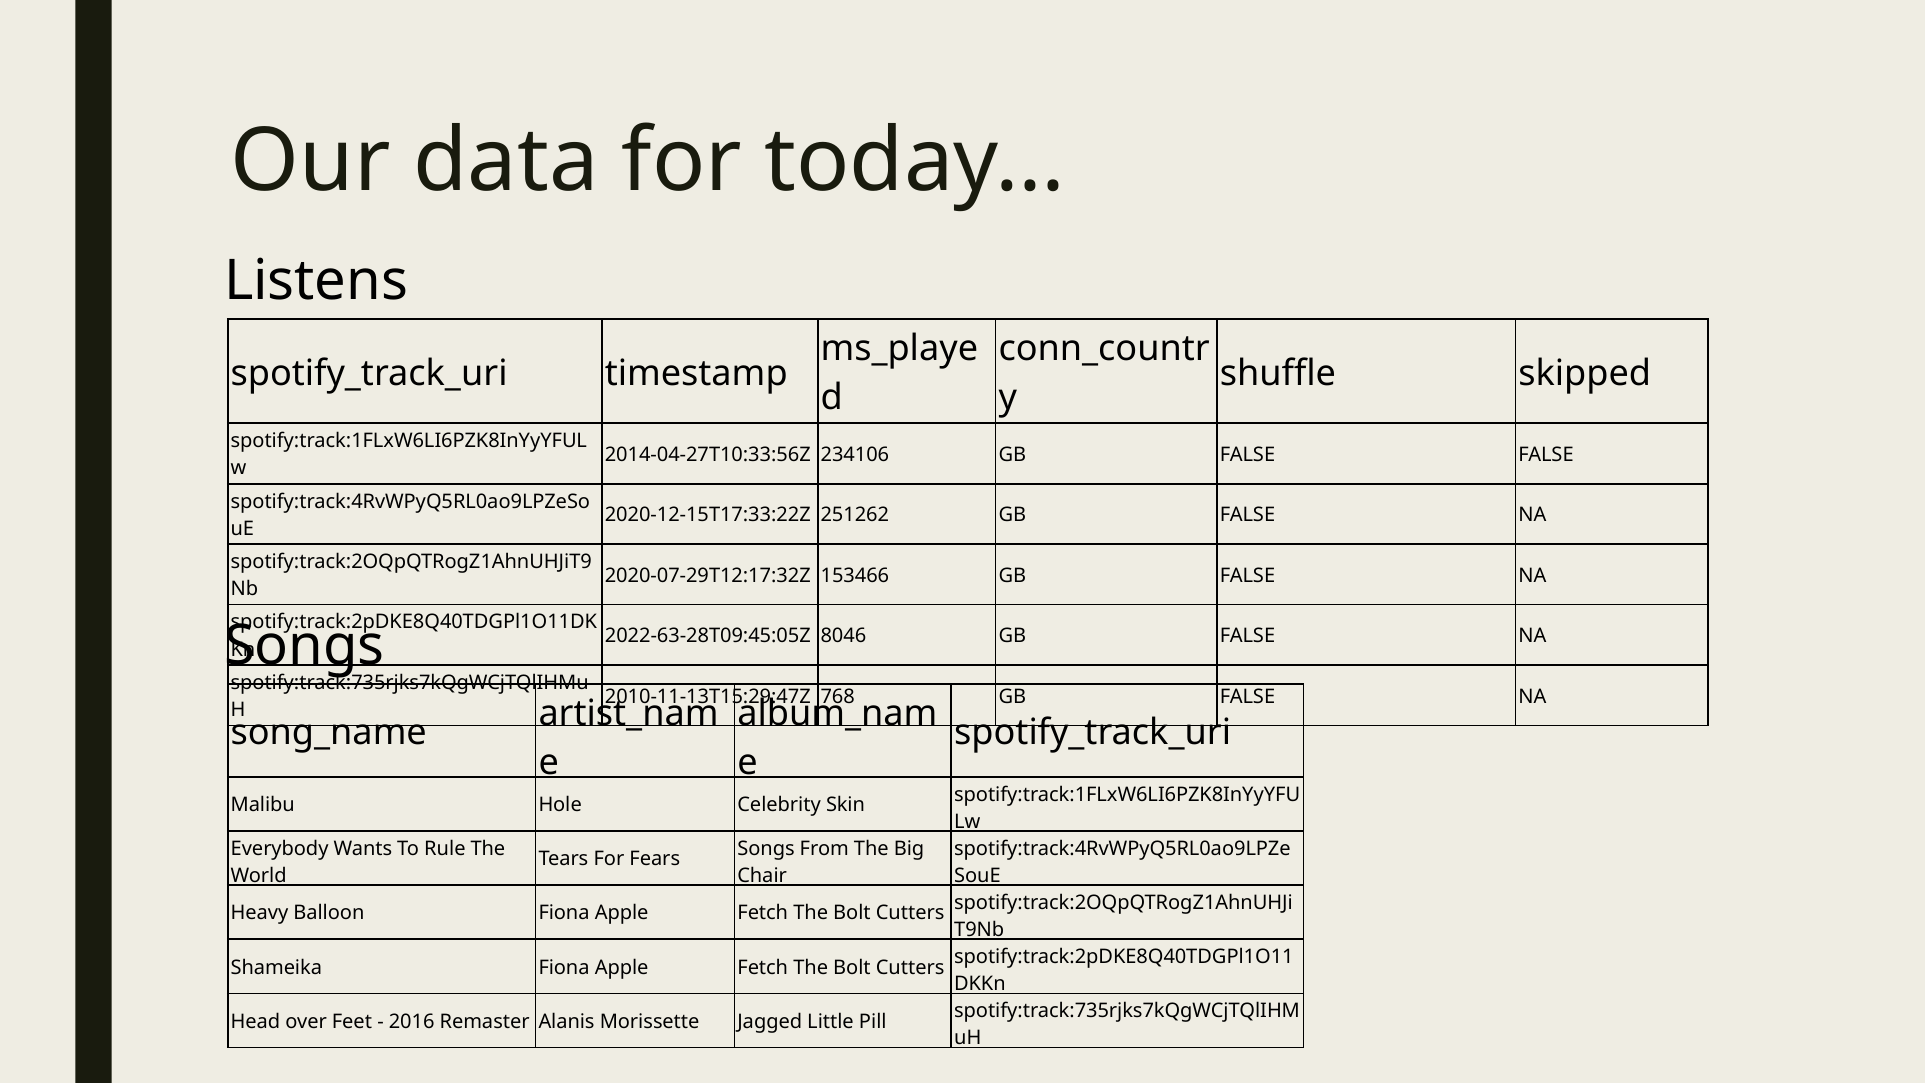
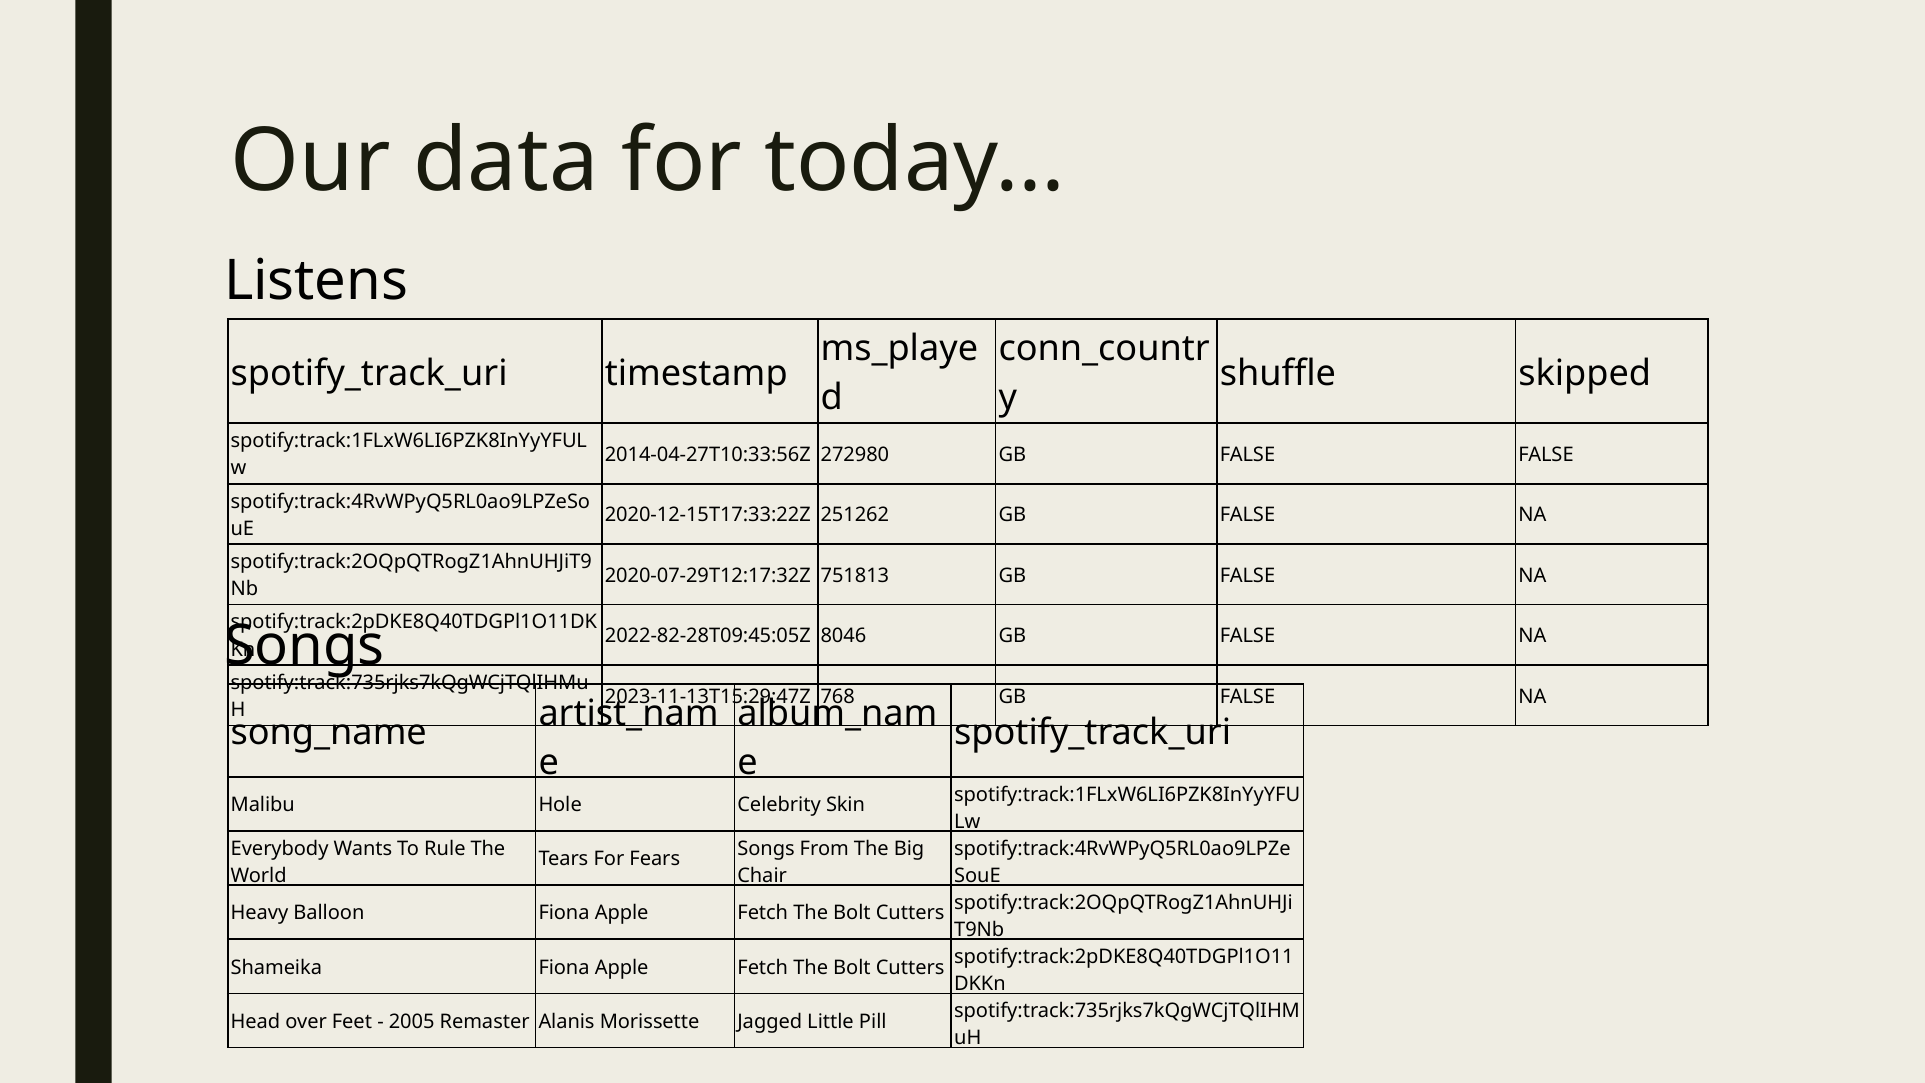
234106: 234106 -> 272980
153466: 153466 -> 751813
2022-63-28T09:45:05Z: 2022-63-28T09:45:05Z -> 2022-82-28T09:45:05Z
2010-11-13T15:29:47Z: 2010-11-13T15:29:47Z -> 2023-11-13T15:29:47Z
2016: 2016 -> 2005
